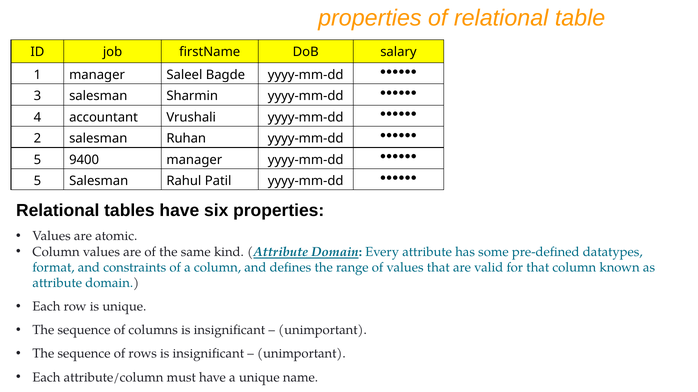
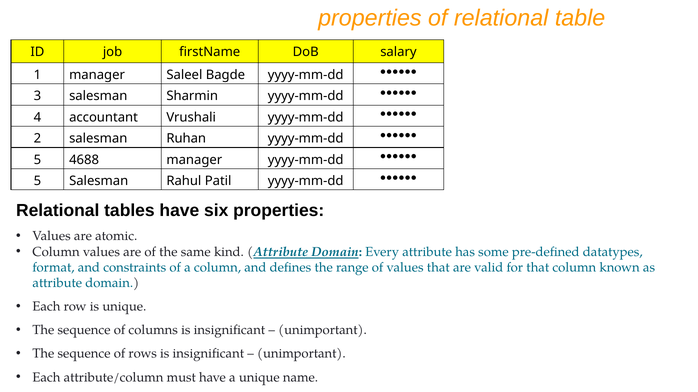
9400: 9400 -> 4688
